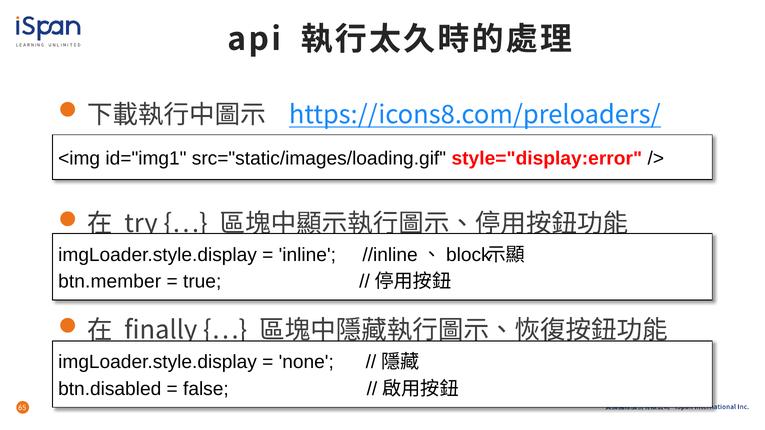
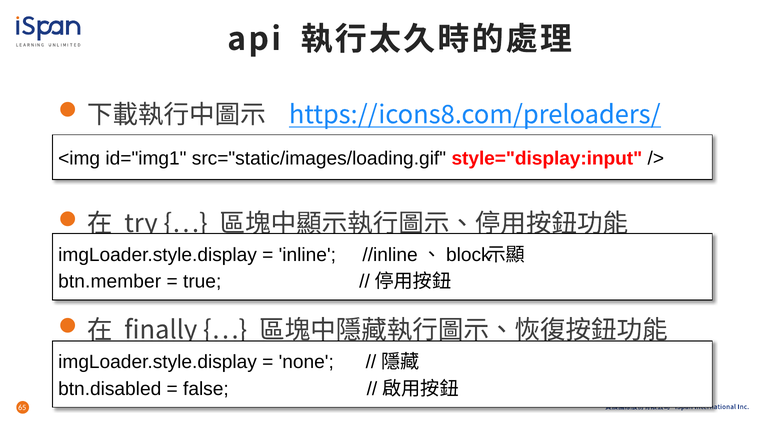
style="display:error: style="display:error -> style="display:input
